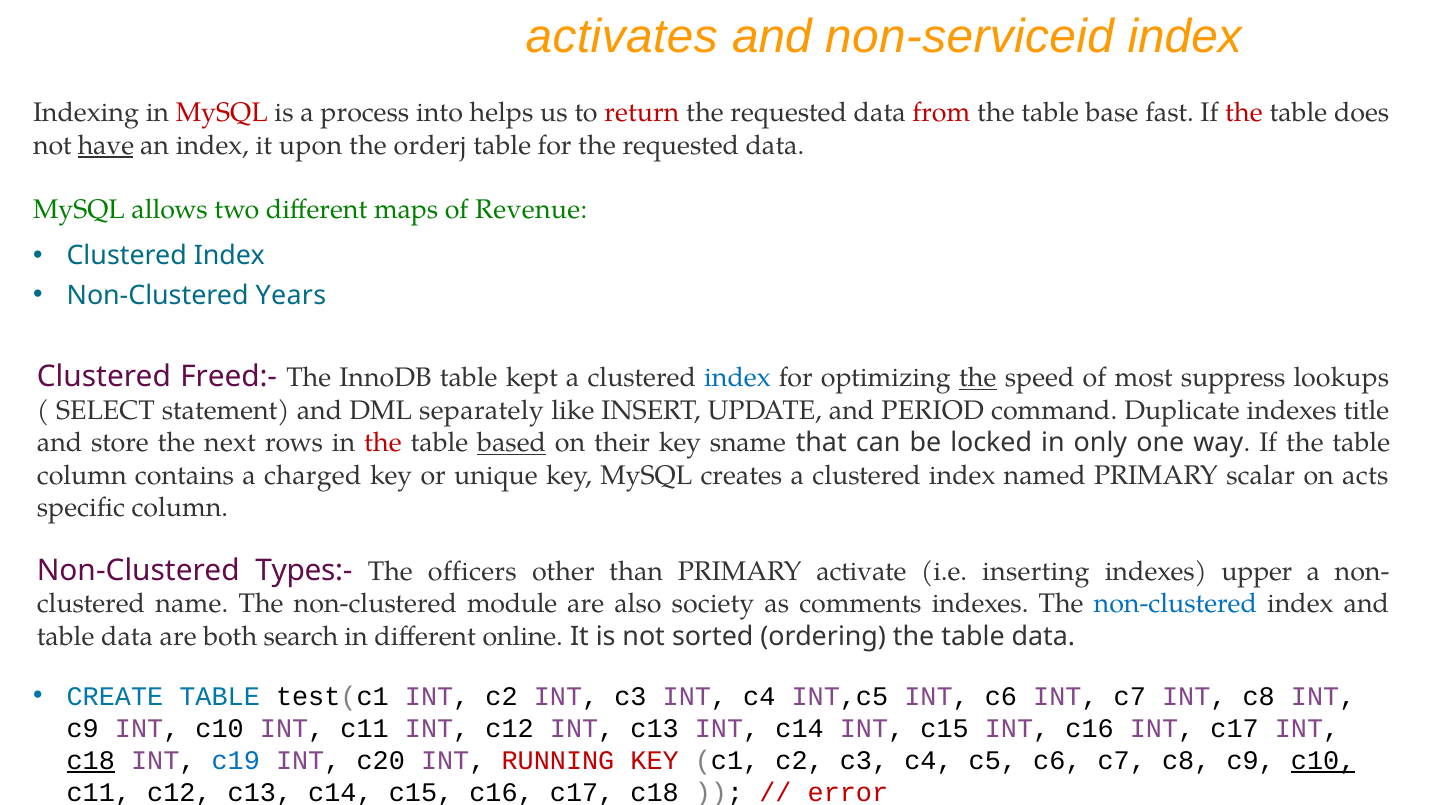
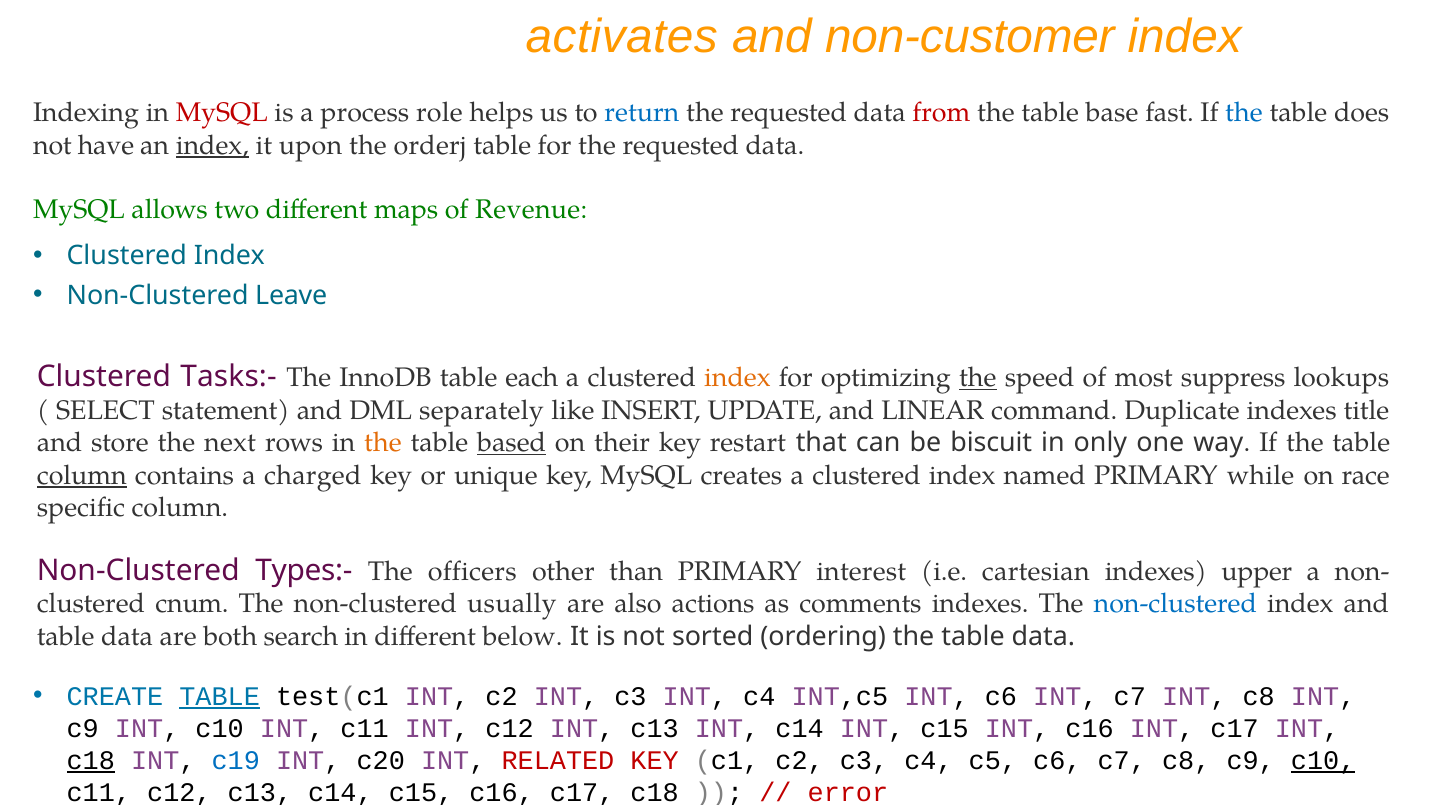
non-serviceid: non-serviceid -> non-customer
into: into -> role
return colour: red -> blue
the at (1244, 113) colour: red -> blue
have underline: present -> none
index at (212, 145) underline: none -> present
Years: Years -> Leave
Freed:-: Freed:- -> Tasks:-
kept: kept -> each
index at (737, 378) colour: blue -> orange
PERIOD: PERIOD -> LINEAR
the at (383, 443) colour: red -> orange
sname: sname -> restart
locked: locked -> biscuit
column at (82, 475) underline: none -> present
scalar: scalar -> while
acts: acts -> race
activate: activate -> interest
inserting: inserting -> cartesian
name: name -> cnum
module: module -> usually
society: society -> actions
online: online -> below
TABLE at (220, 697) underline: none -> present
RUNNING: RUNNING -> RELATED
